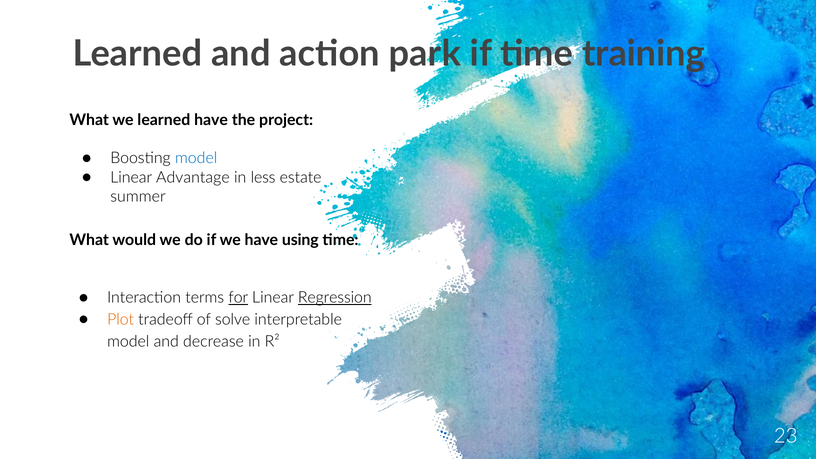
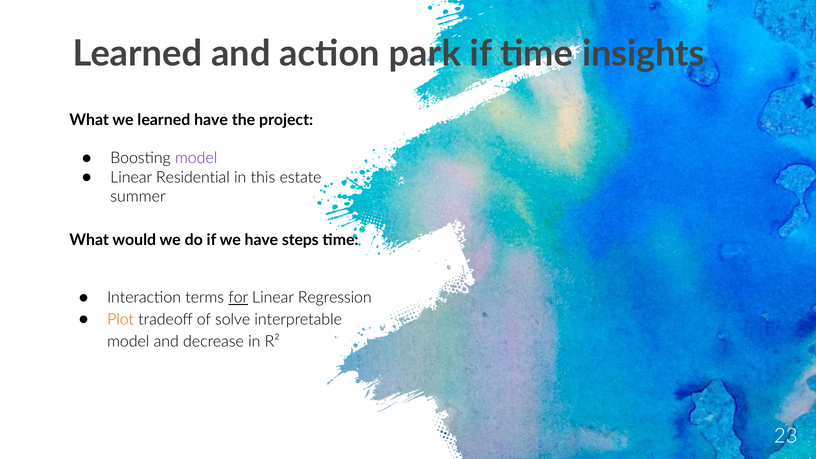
training: training -> insights
model at (196, 158) colour: blue -> purple
Advantage: Advantage -> Residential
less: less -> this
using: using -> steps
Regression underline: present -> none
